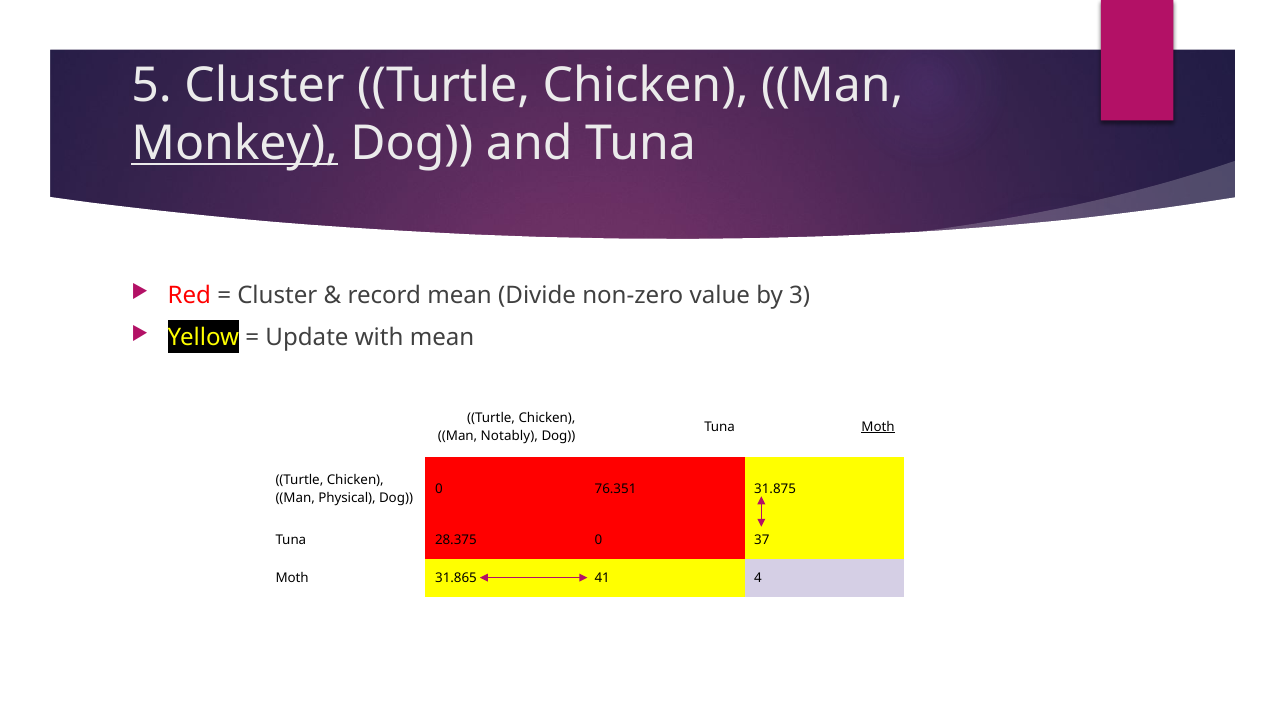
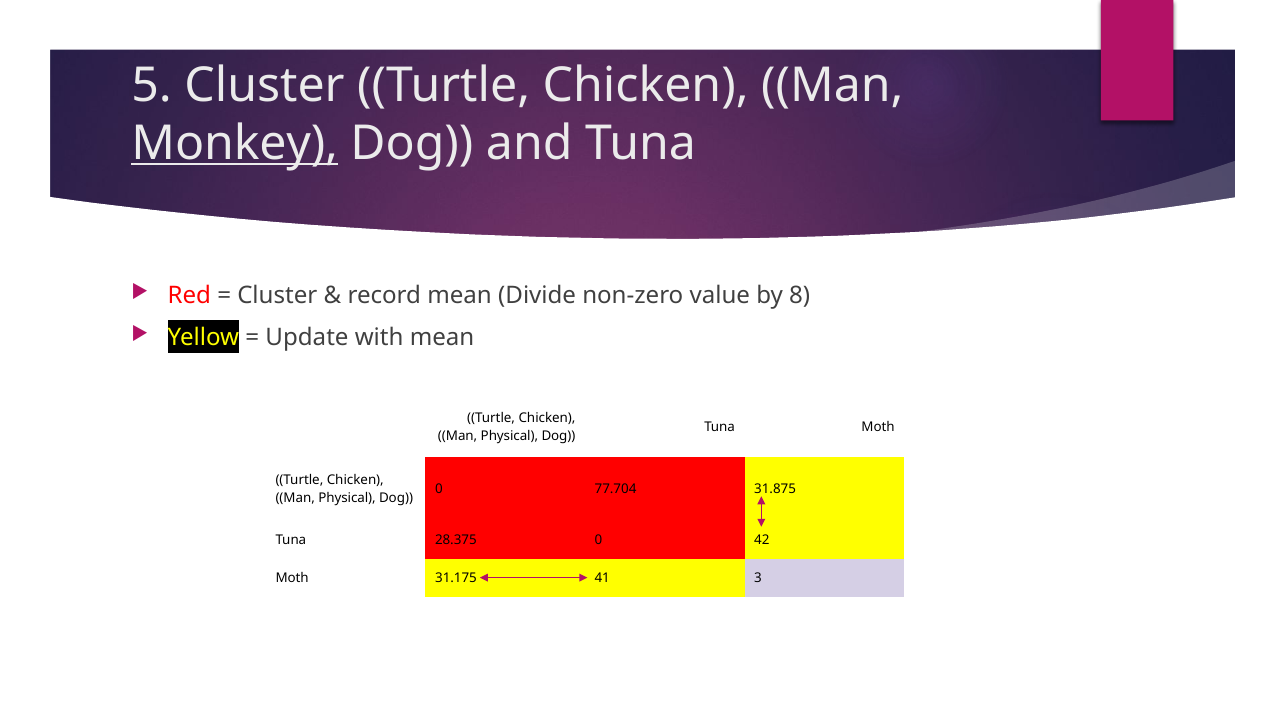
3: 3 -> 8
Moth at (878, 427) underline: present -> none
Notably at (509, 436): Notably -> Physical
76.351: 76.351 -> 77.704
37: 37 -> 42
31.865: 31.865 -> 31.175
4: 4 -> 3
